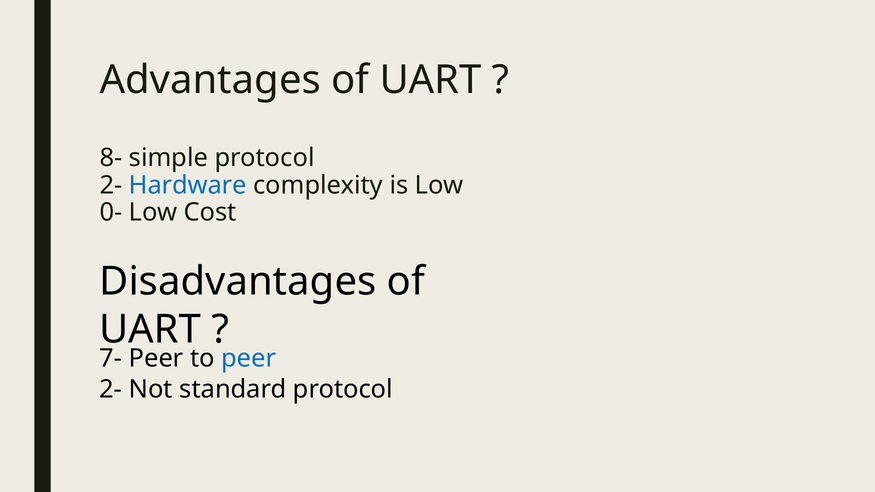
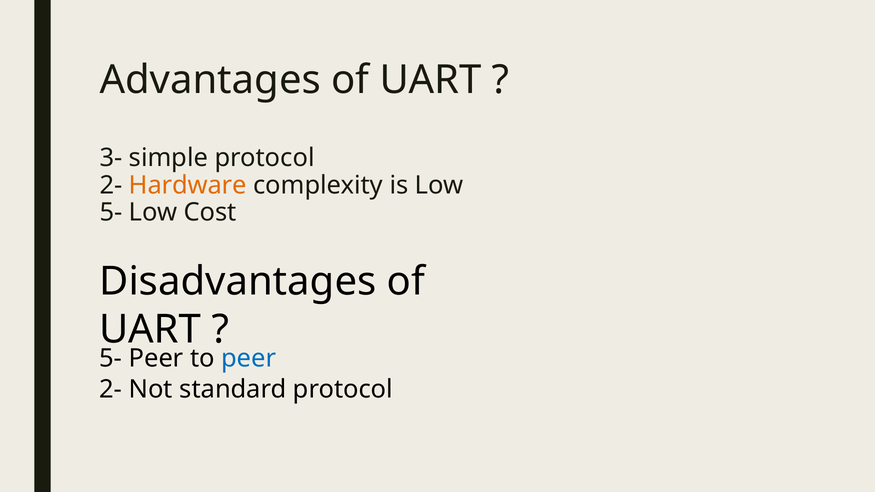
8-: 8- -> 3-
Hardware colour: blue -> orange
0- at (111, 212): 0- -> 5-
7- at (111, 359): 7- -> 5-
